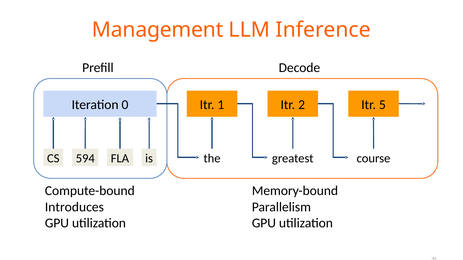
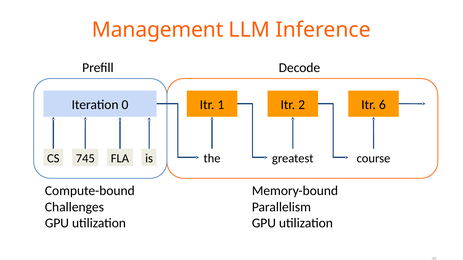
5: 5 -> 6
594: 594 -> 745
Introduces: Introduces -> Challenges
